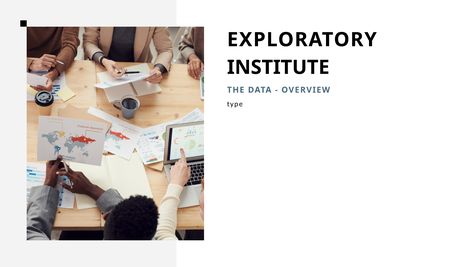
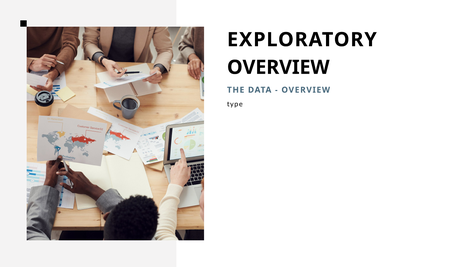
INSTITUTE at (278, 67): INSTITUTE -> OVERVIEW
